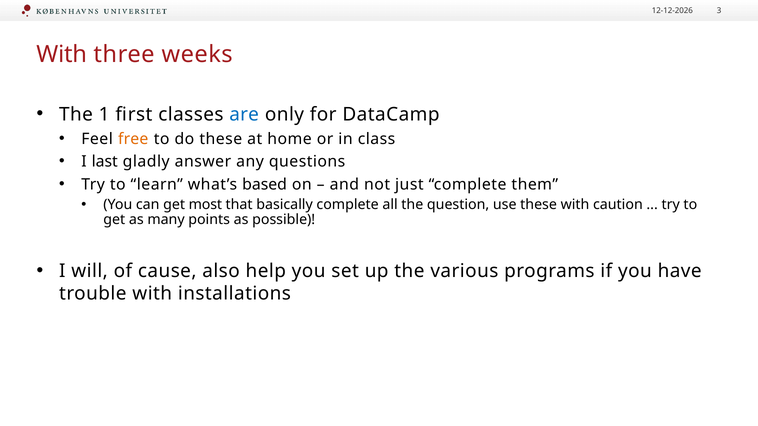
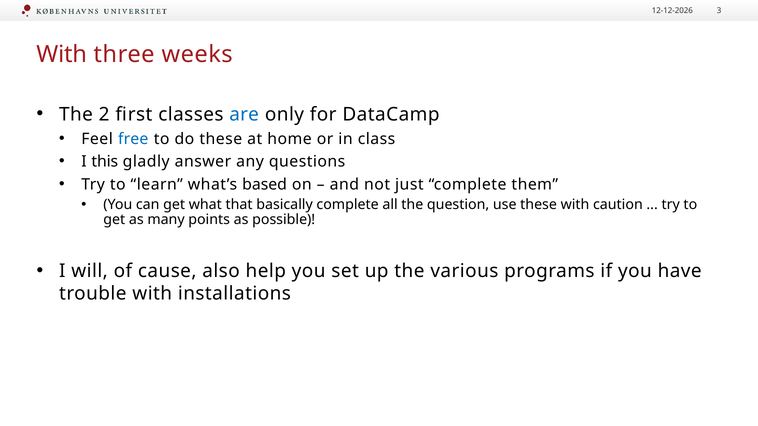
1: 1 -> 2
free colour: orange -> blue
last: last -> this
most: most -> what
